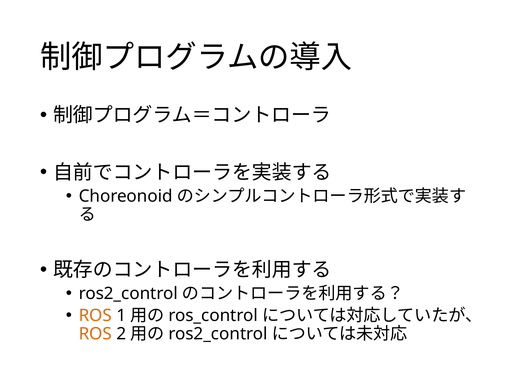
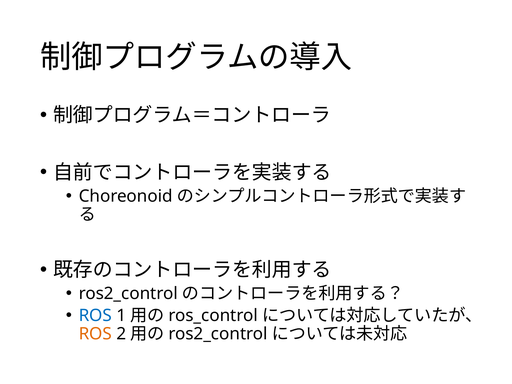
ROS at (95, 316) colour: orange -> blue
